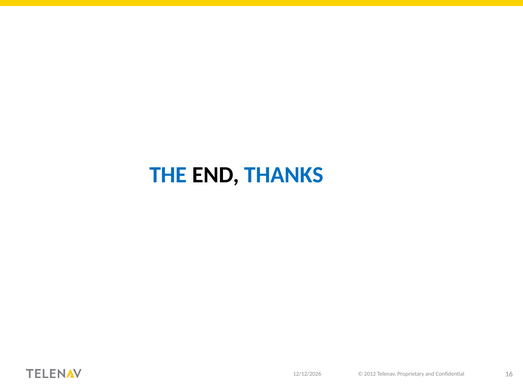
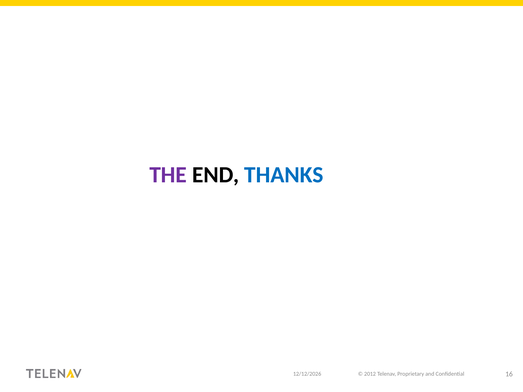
THE colour: blue -> purple
